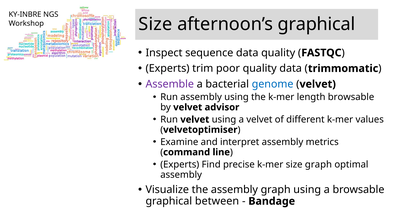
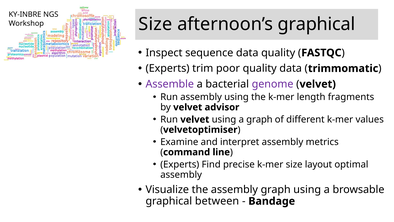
genome colour: blue -> purple
length browsable: browsable -> fragments
a velvet: velvet -> graph
size graph: graph -> layout
